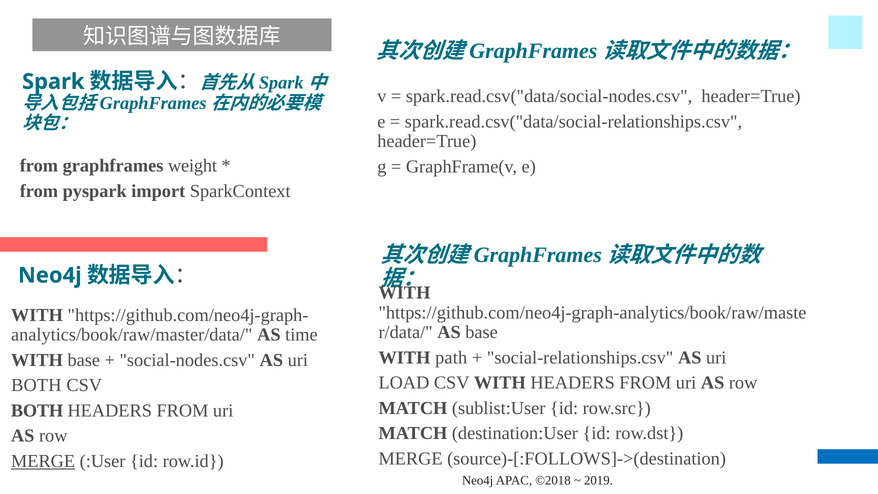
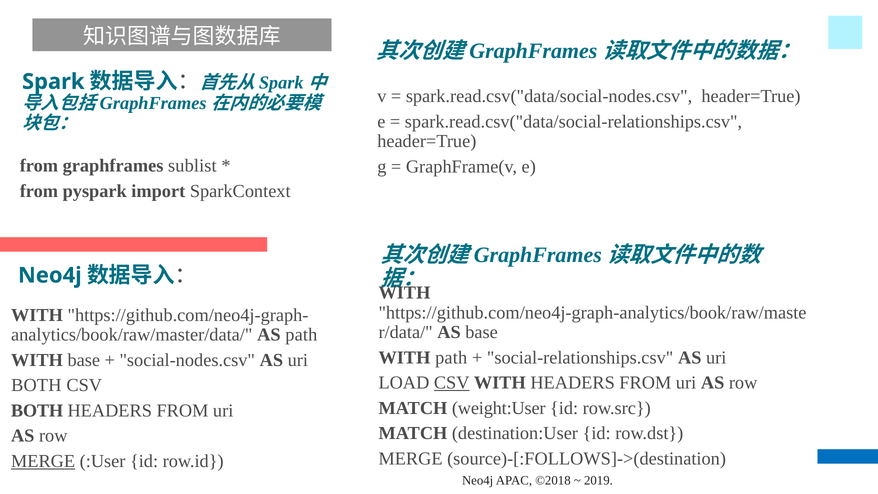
weight: weight -> sublist
AS time: time -> path
CSV at (452, 383) underline: none -> present
sublist:User: sublist:User -> weight:User
